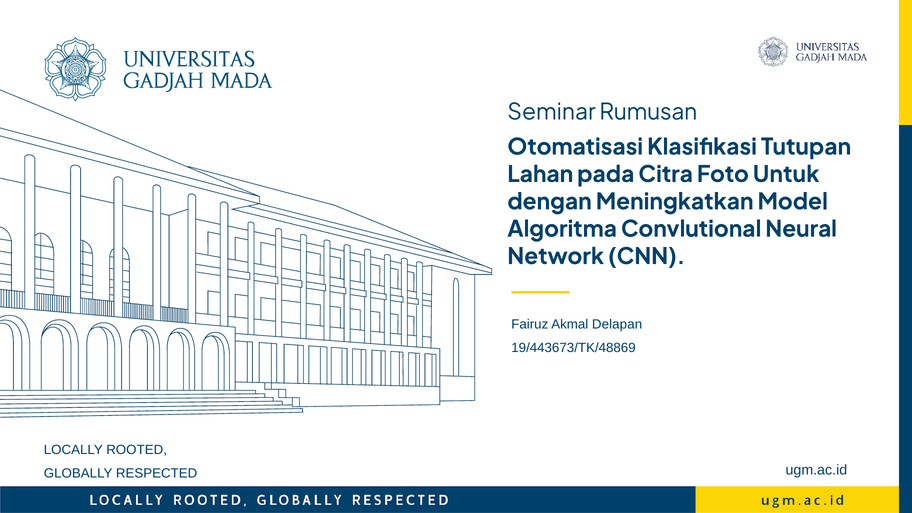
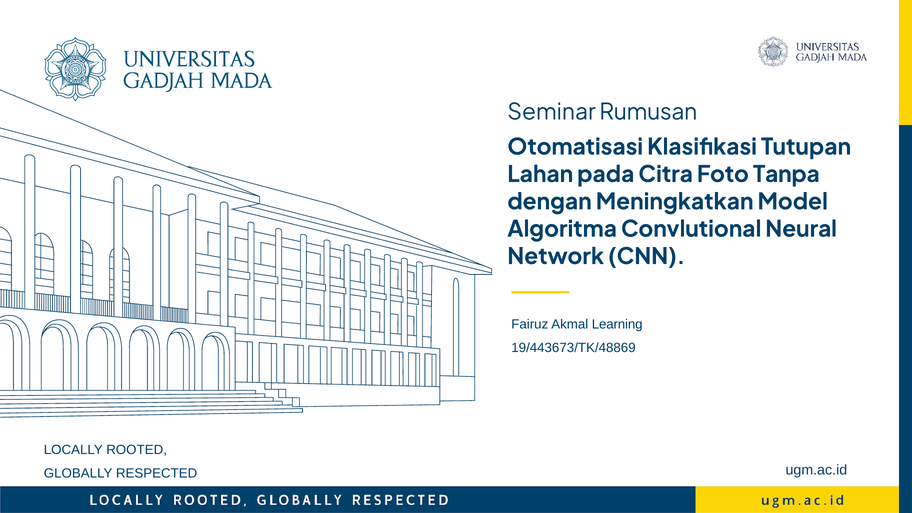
Untuk: Untuk -> Tanpa
Delapan: Delapan -> Learning
